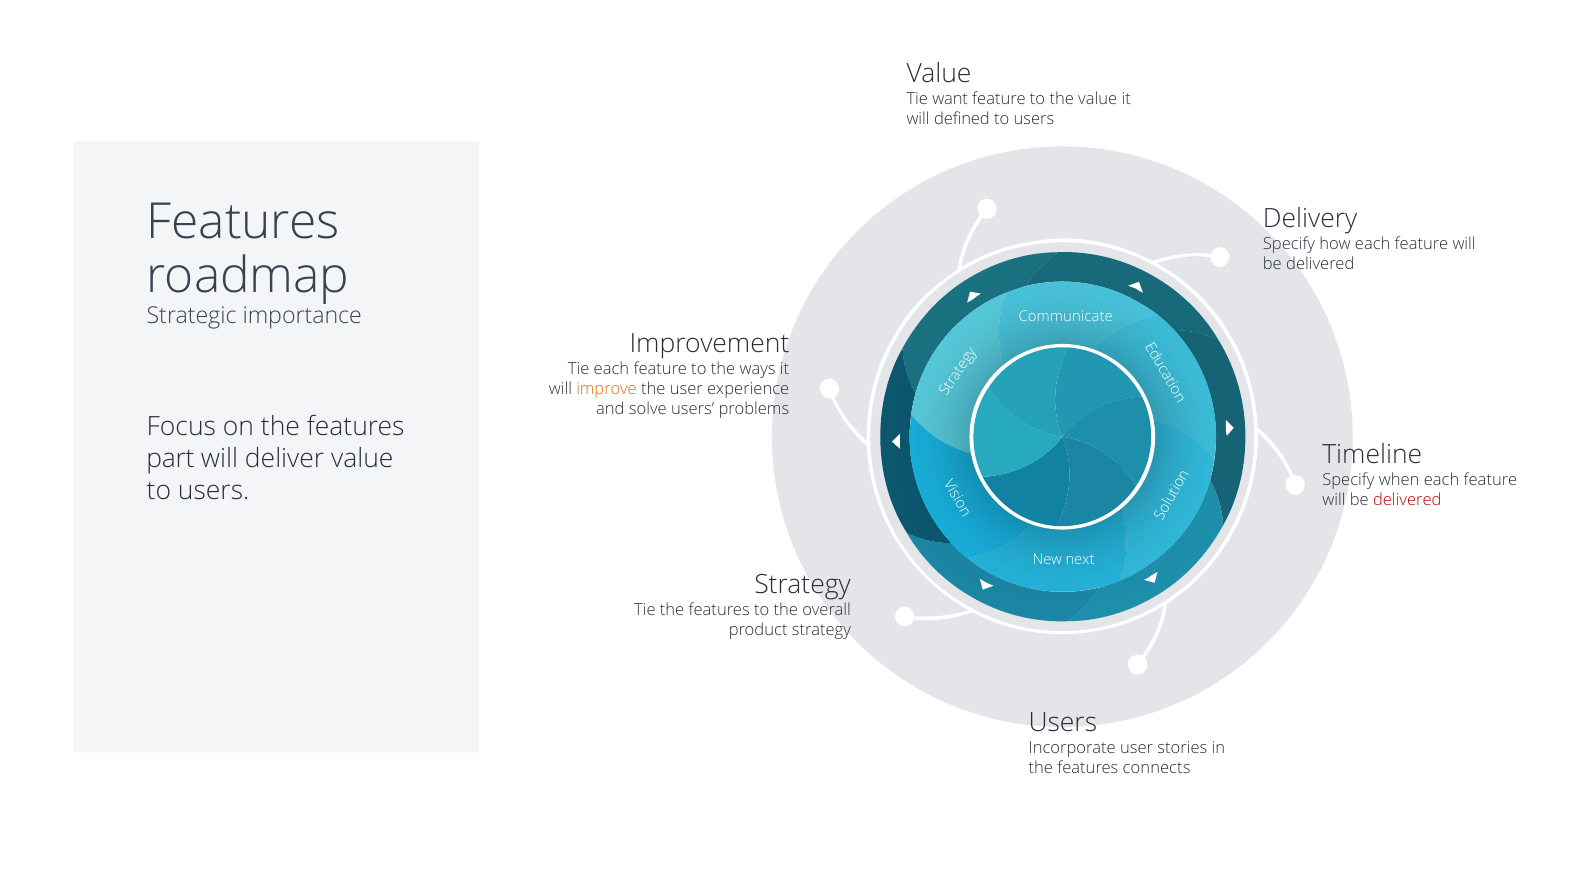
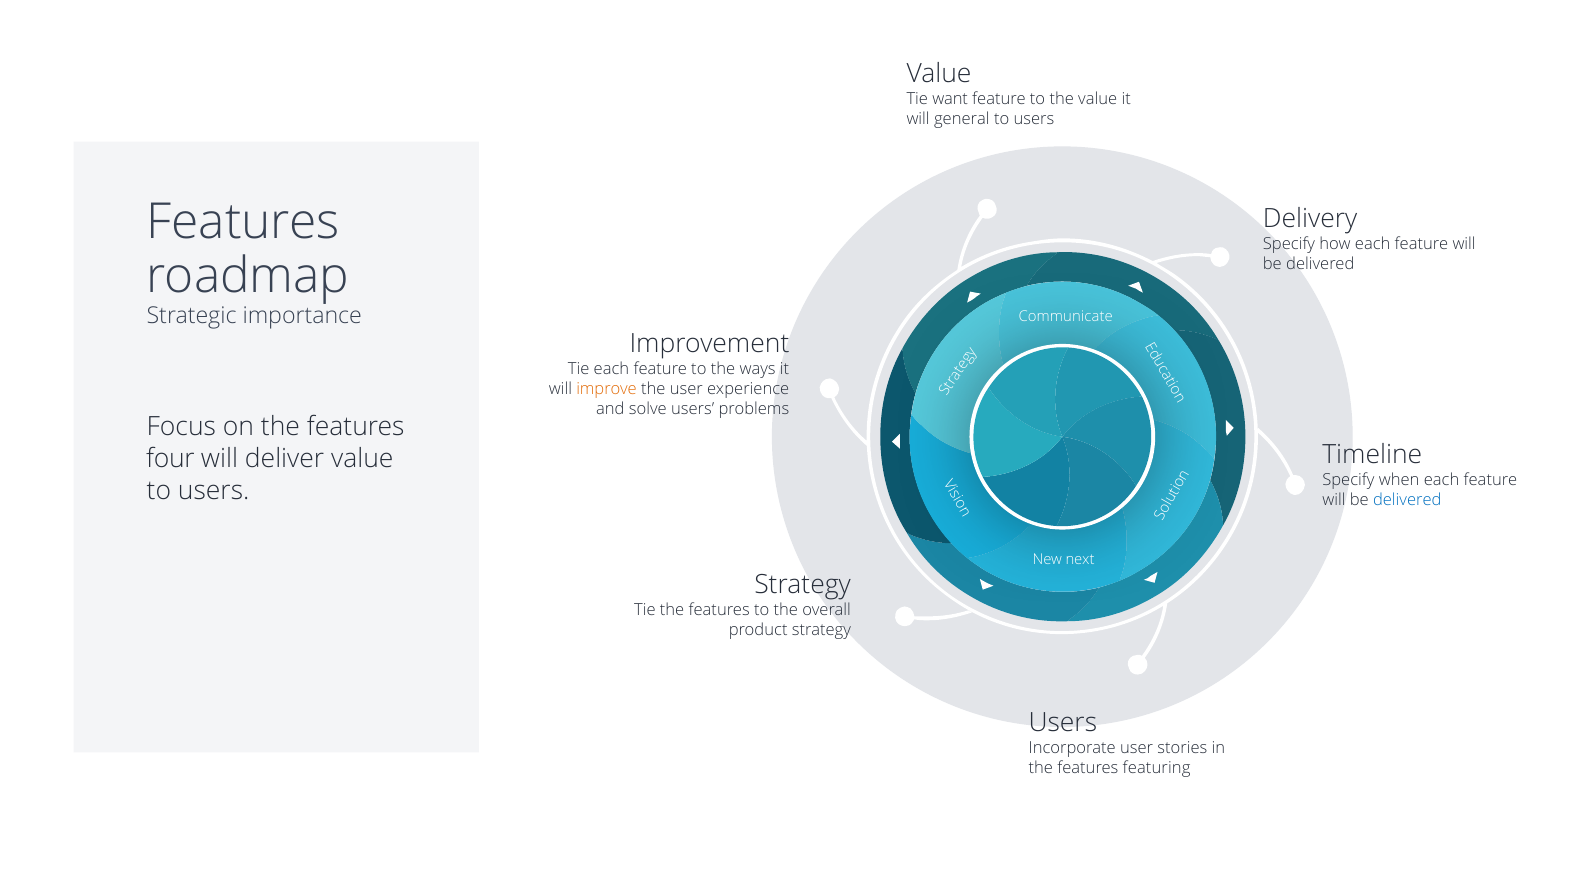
defined: defined -> general
part: part -> four
delivered at (1407, 500) colour: red -> blue
connects: connects -> featuring
